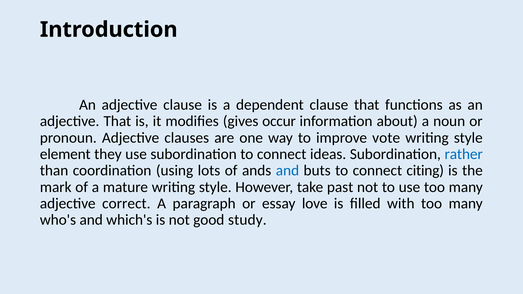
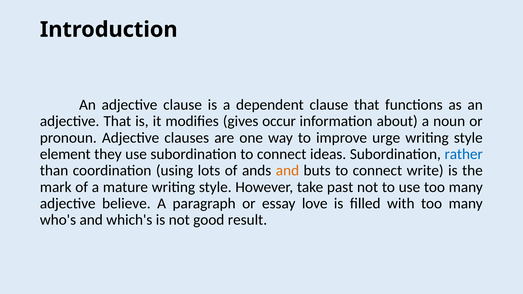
vote: vote -> urge
and at (287, 171) colour: blue -> orange
citing: citing -> write
correct: correct -> believe
study: study -> result
